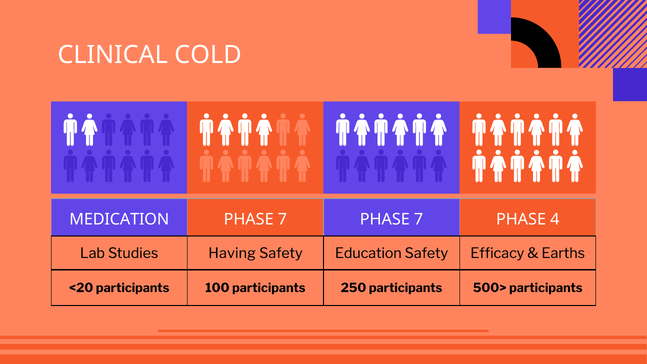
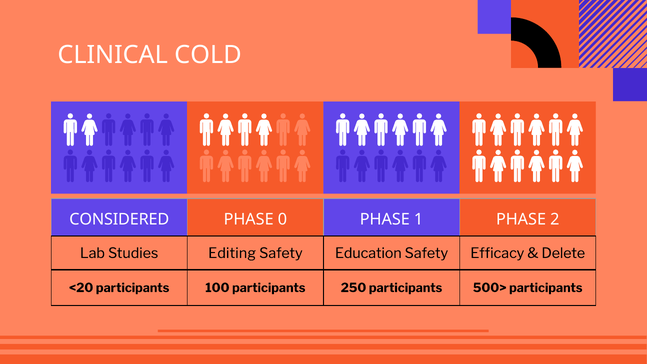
MEDICATION: MEDICATION -> CONSIDERED
7 at (282, 219): 7 -> 0
7 at (419, 219): 7 -> 1
4: 4 -> 2
Having: Having -> Editing
Earths: Earths -> Delete
